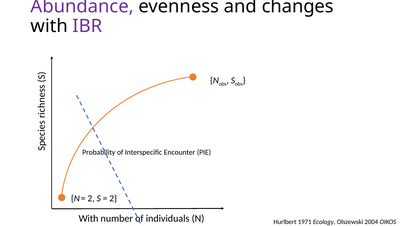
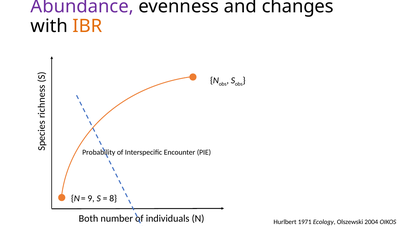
IBR colour: purple -> orange
2 at (91, 199): 2 -> 9
2 at (113, 199): 2 -> 8
With at (89, 219): With -> Both
